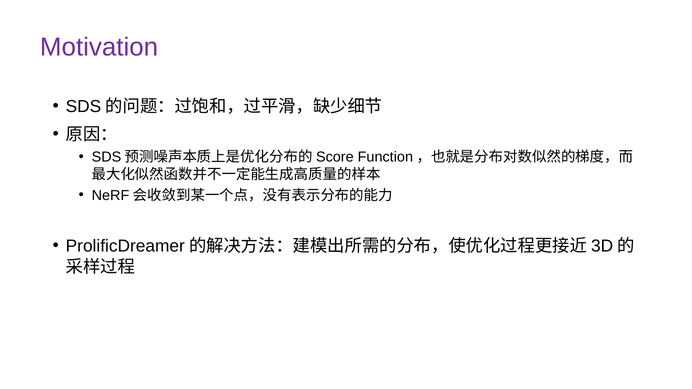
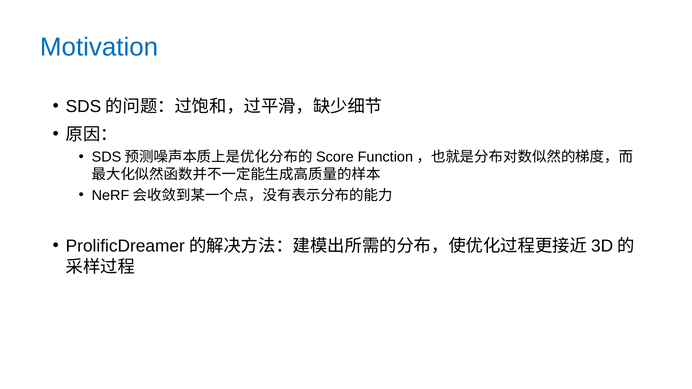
Motivation colour: purple -> blue
